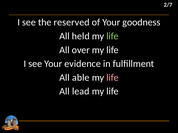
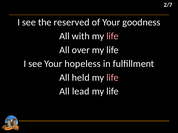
held: held -> with
life at (112, 36) colour: light green -> pink
evidence: evidence -> hopeless
able: able -> held
